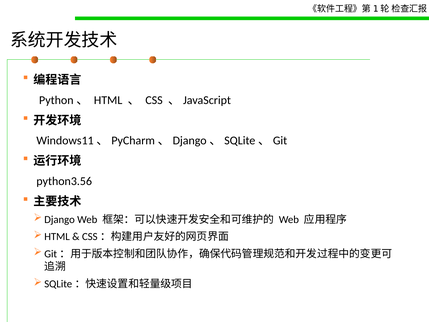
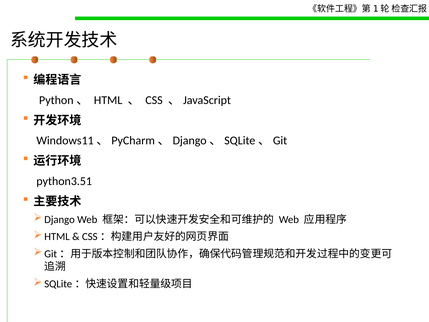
python3.56: python3.56 -> python3.51
